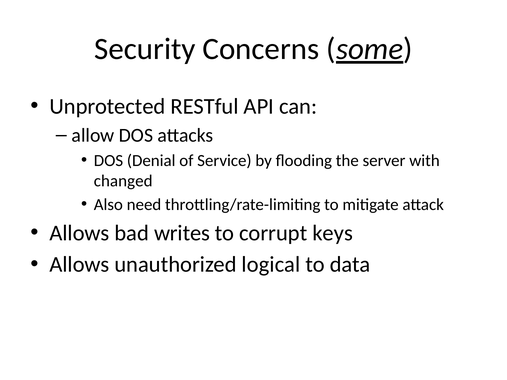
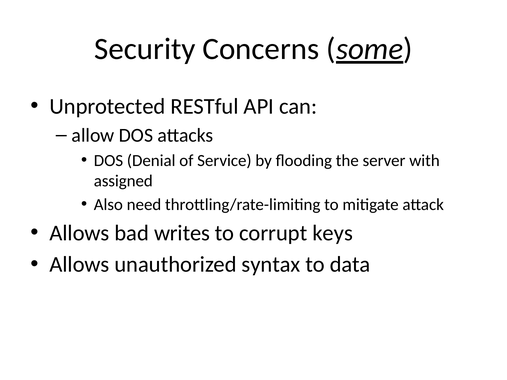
changed: changed -> assigned
logical: logical -> syntax
